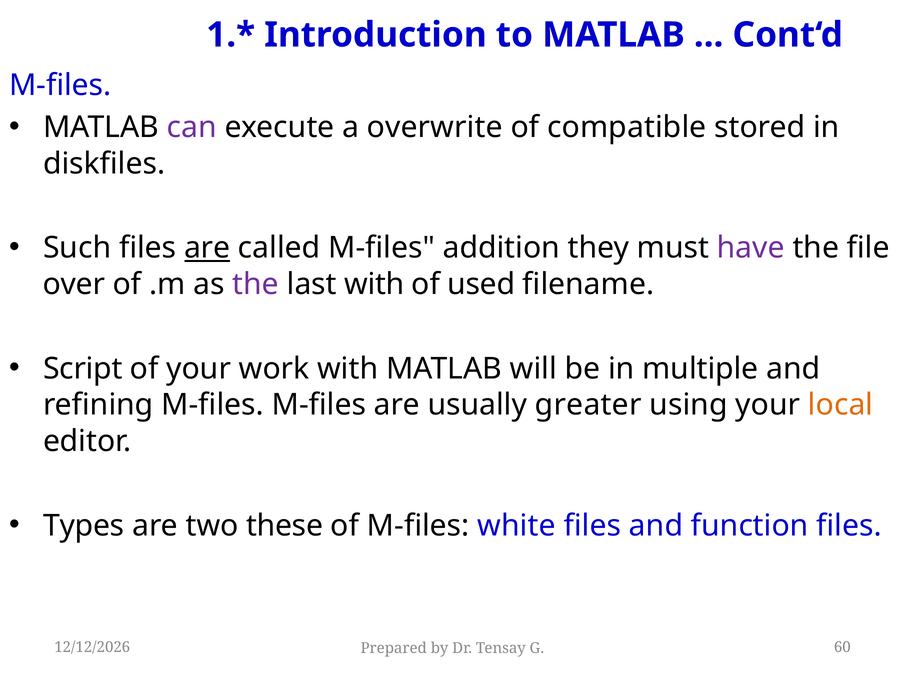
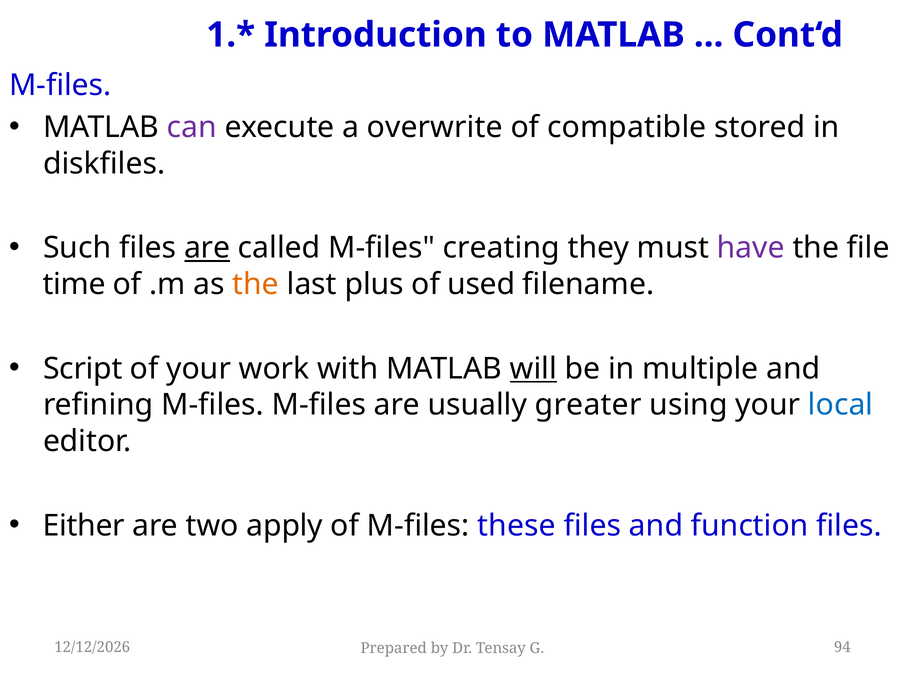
addition: addition -> creating
over: over -> time
the at (256, 284) colour: purple -> orange
last with: with -> plus
will underline: none -> present
local colour: orange -> blue
Types: Types -> Either
these: these -> apply
white: white -> these
60: 60 -> 94
